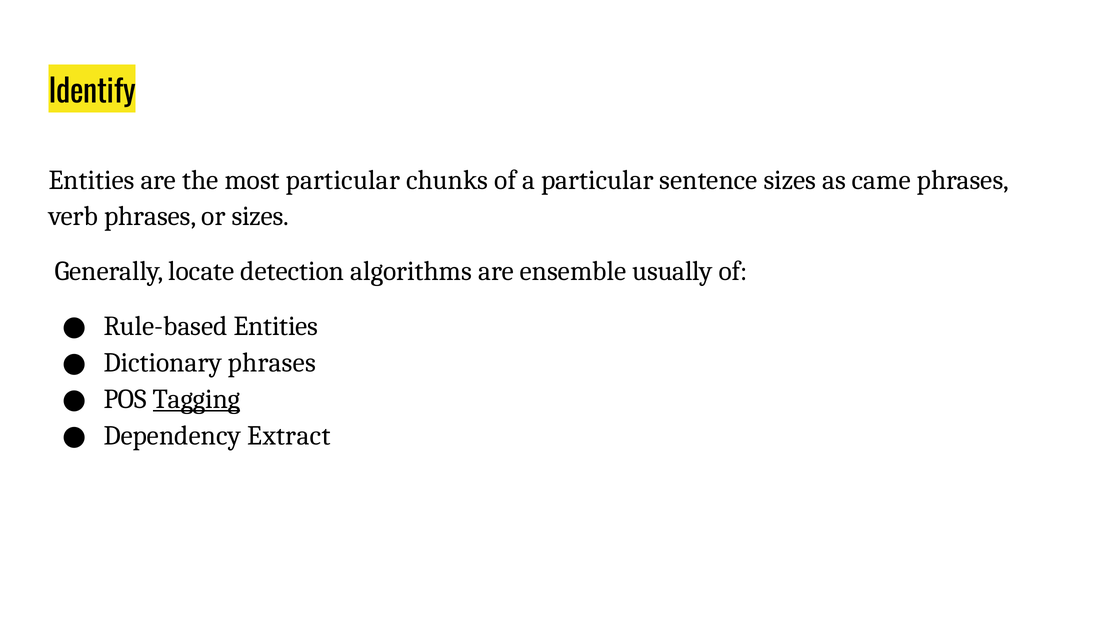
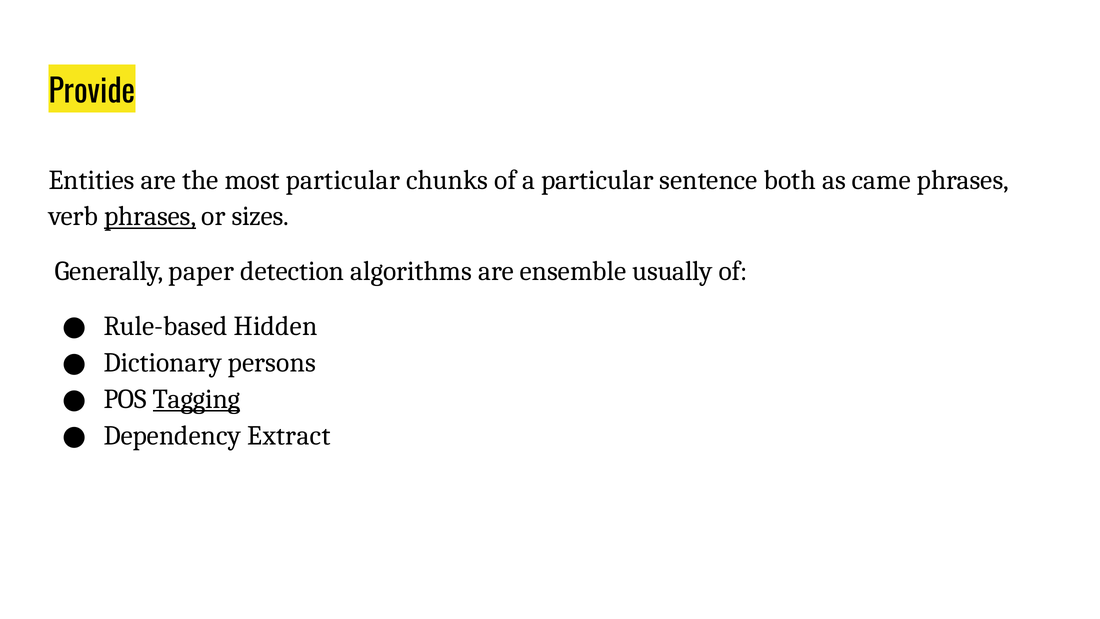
Identify: Identify -> Provide
sentence sizes: sizes -> both
phrases at (150, 216) underline: none -> present
locate: locate -> paper
Rule-based Entities: Entities -> Hidden
Dictionary phrases: phrases -> persons
